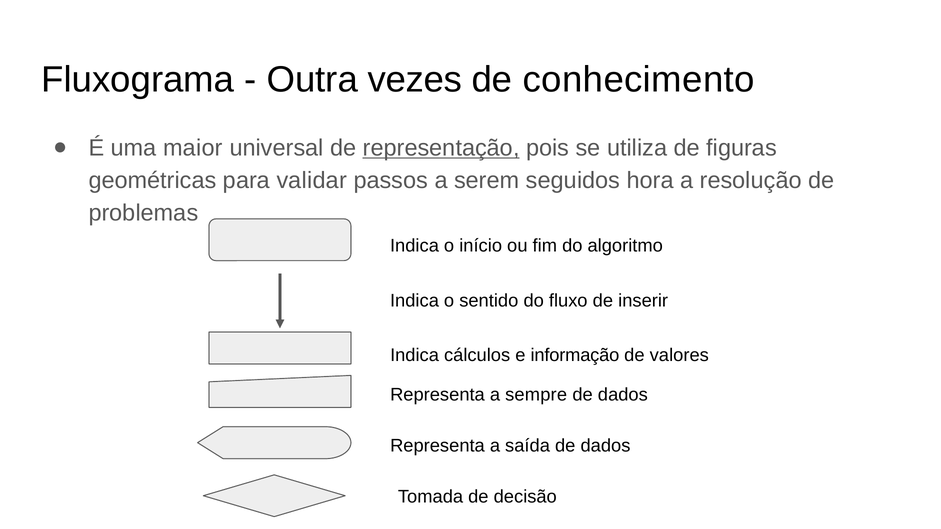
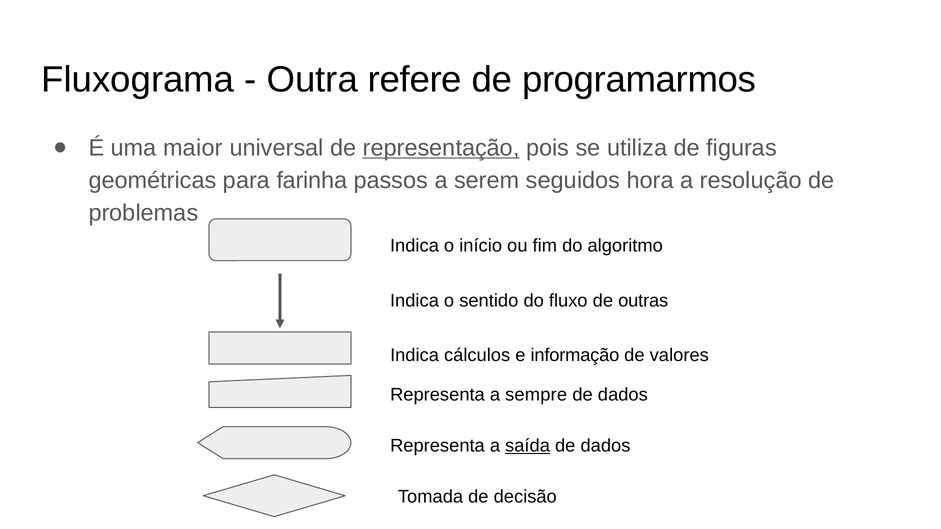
vezes: vezes -> refere
conhecimento: conhecimento -> programarmos
validar: validar -> farinha
inserir: inserir -> outras
saída underline: none -> present
